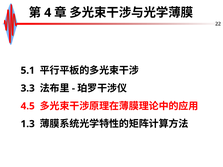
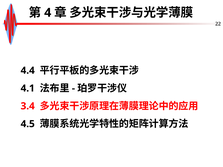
5.1: 5.1 -> 4.4
3.3: 3.3 -> 4.1
4.5: 4.5 -> 3.4
1.3: 1.3 -> 4.5
